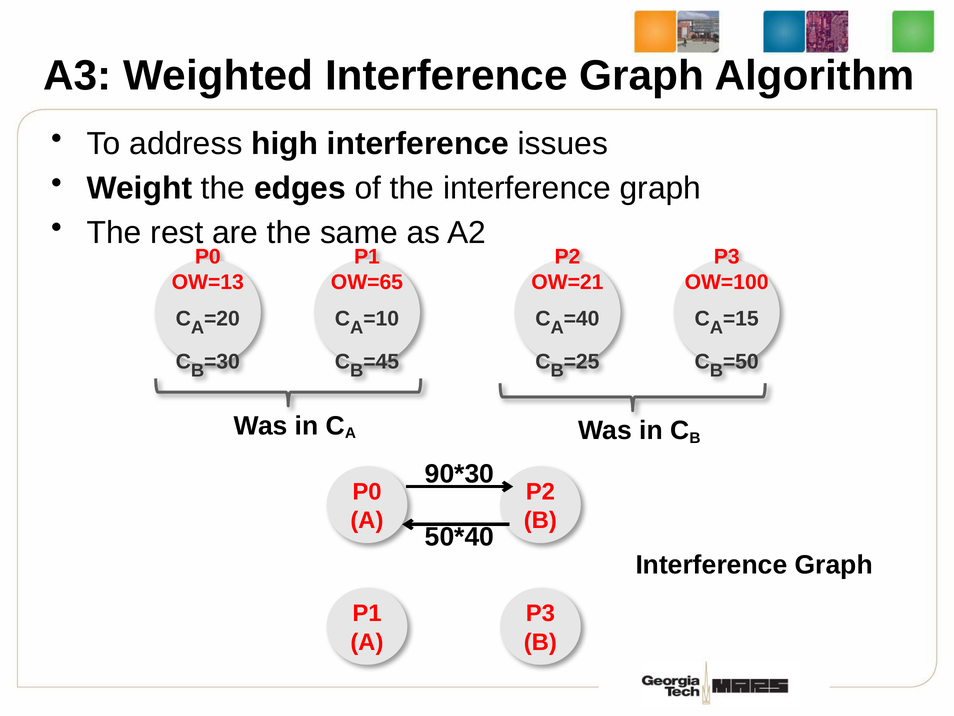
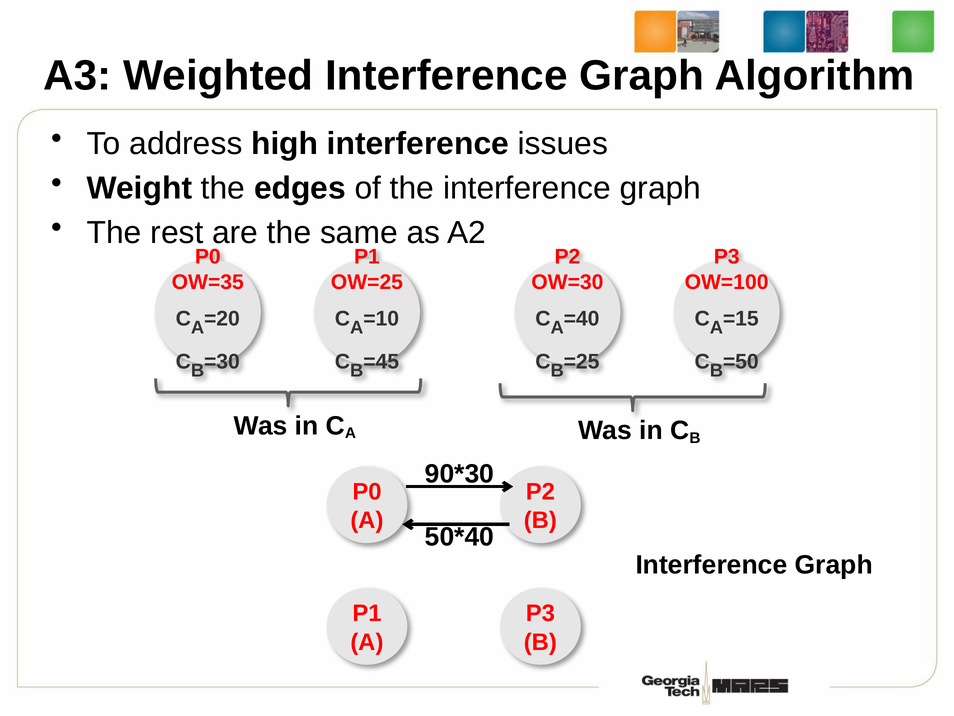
OW=13: OW=13 -> OW=35
OW=65: OW=65 -> OW=25
OW=21: OW=21 -> OW=30
